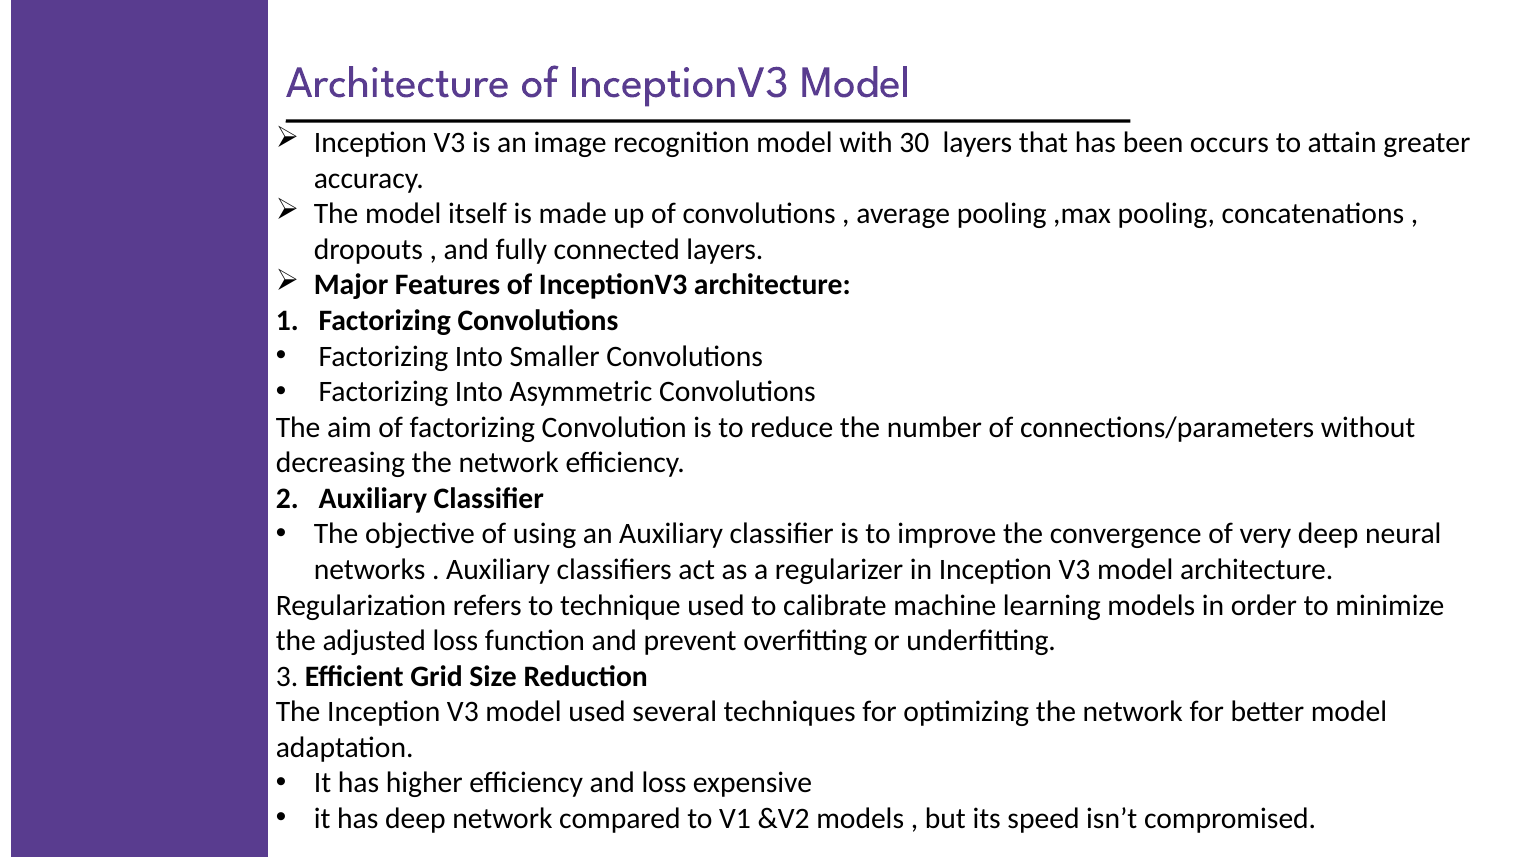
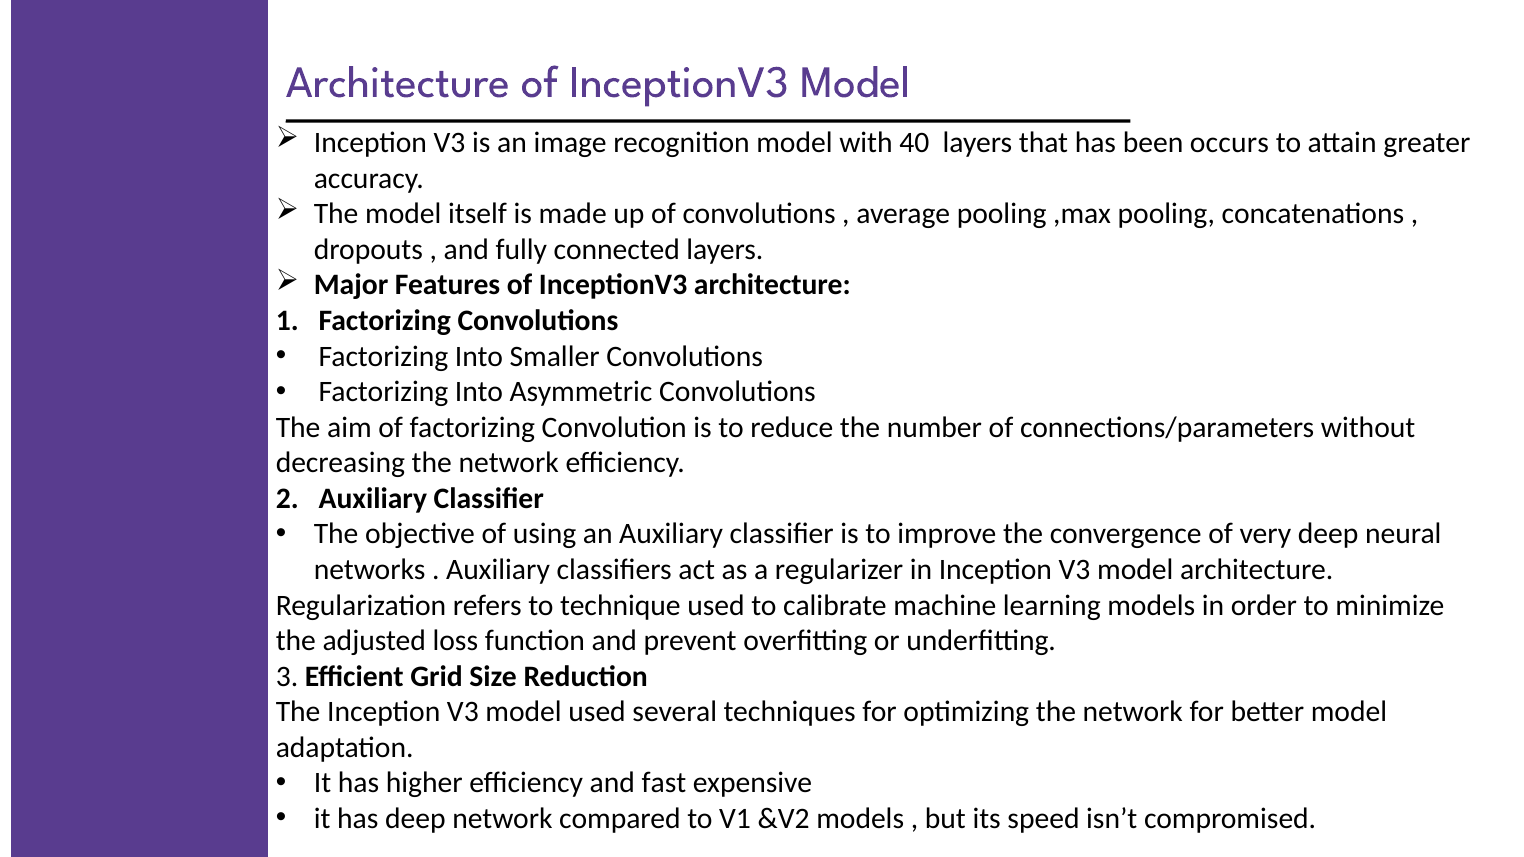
30: 30 -> 40
and loss: loss -> fast
